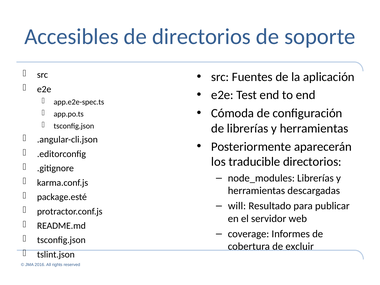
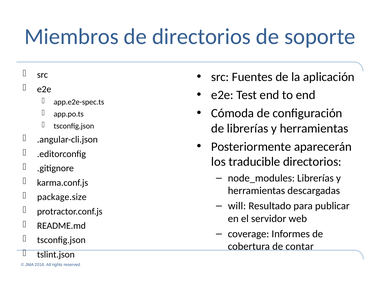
Accesibles: Accesibles -> Miembros
package.esté: package.esté -> package.size
excluir: excluir -> contar
